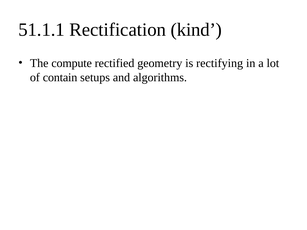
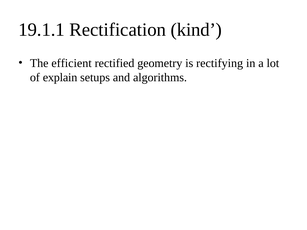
51.1.1: 51.1.1 -> 19.1.1
compute: compute -> efficient
contain: contain -> explain
